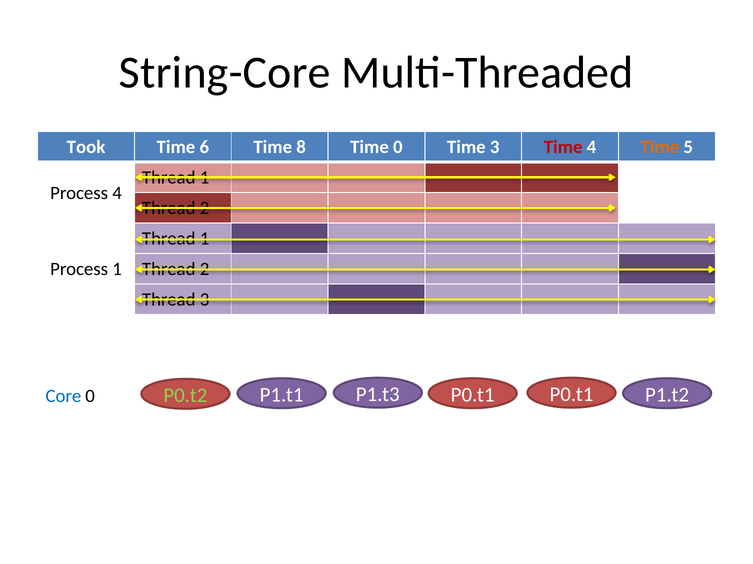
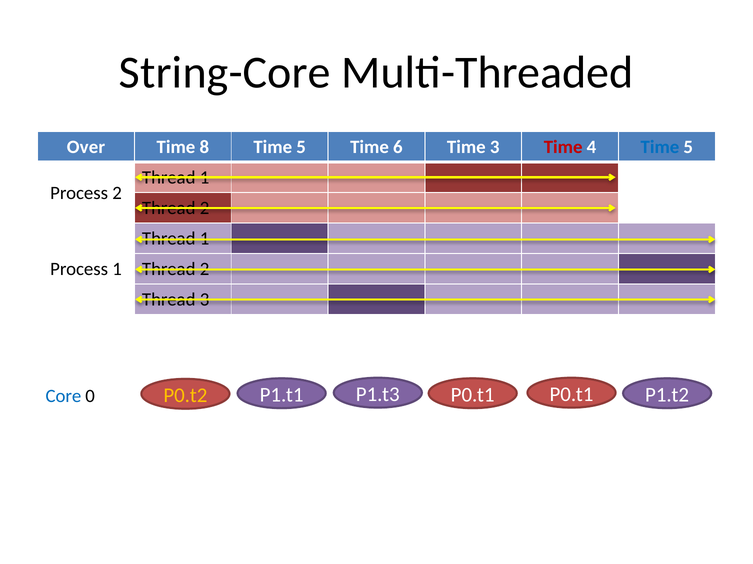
Took: Took -> Over
6: 6 -> 8
8 at (301, 147): 8 -> 5
Time 0: 0 -> 6
Time at (660, 147) colour: orange -> blue
Process 4: 4 -> 2
P0.t2 colour: light green -> yellow
